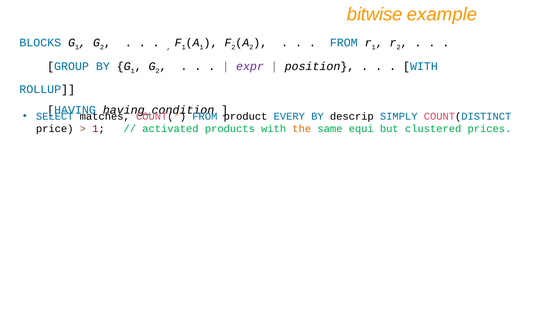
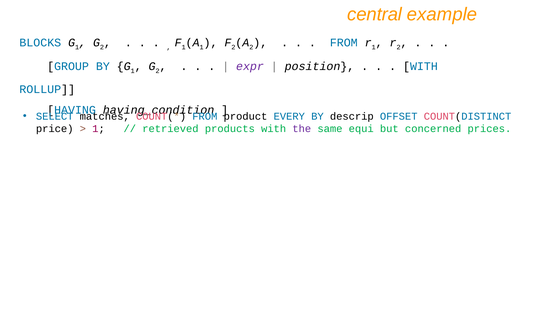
bitwise: bitwise -> central
SIMPLY: SIMPLY -> OFFSET
activated: activated -> retrieved
the colour: orange -> purple
clustered: clustered -> concerned
